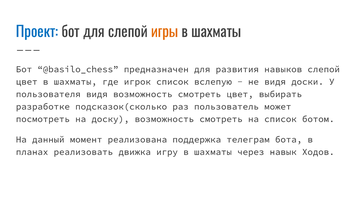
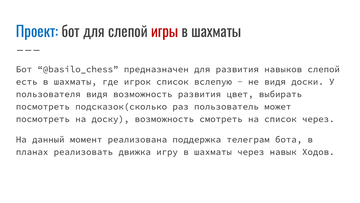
игры colour: orange -> red
цвет at (27, 81): цвет -> есть
смотреть at (199, 94): смотреть -> развития
разработке at (43, 106): разработке -> посмотреть
список ботом: ботом -> через
